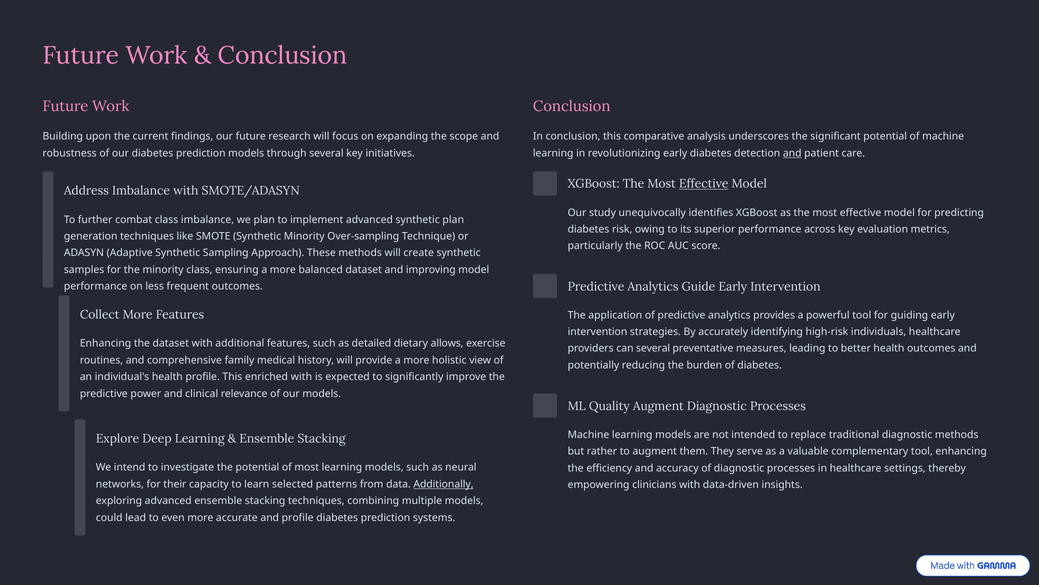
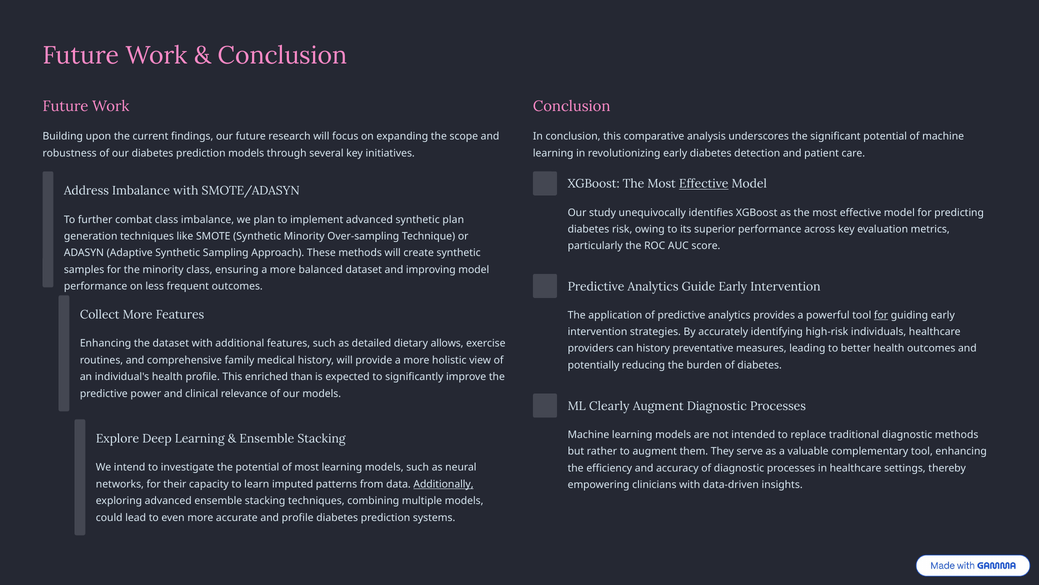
and at (792, 153) underline: present -> none
for at (881, 315) underline: none -> present
can several: several -> history
enriched with: with -> than
Quality: Quality -> Clearly
selected: selected -> imputed
